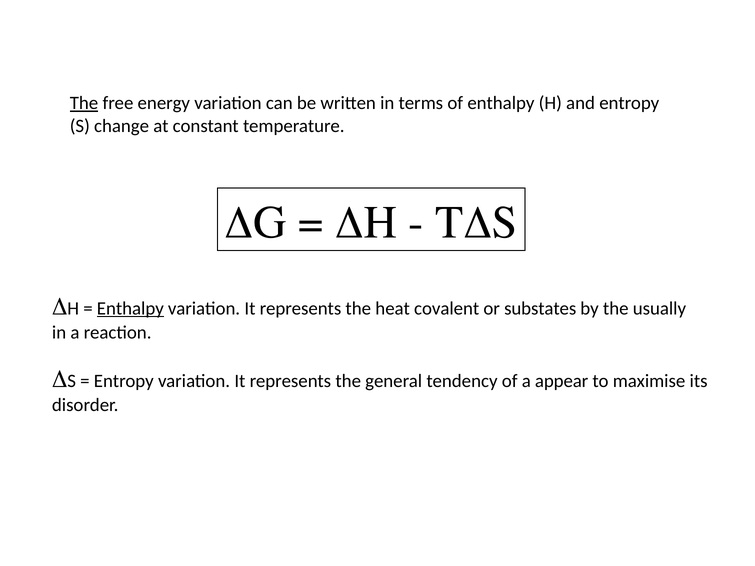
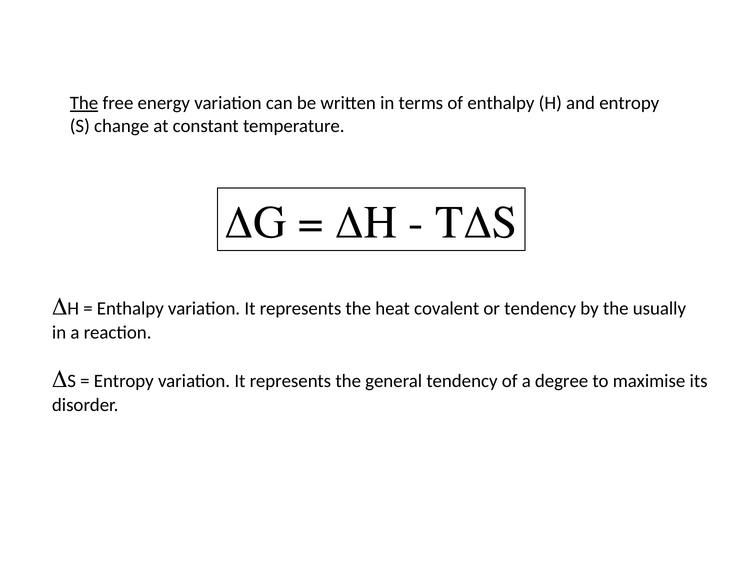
Enthalpy at (130, 309) underline: present -> none
or substates: substates -> tendency
appear: appear -> degree
